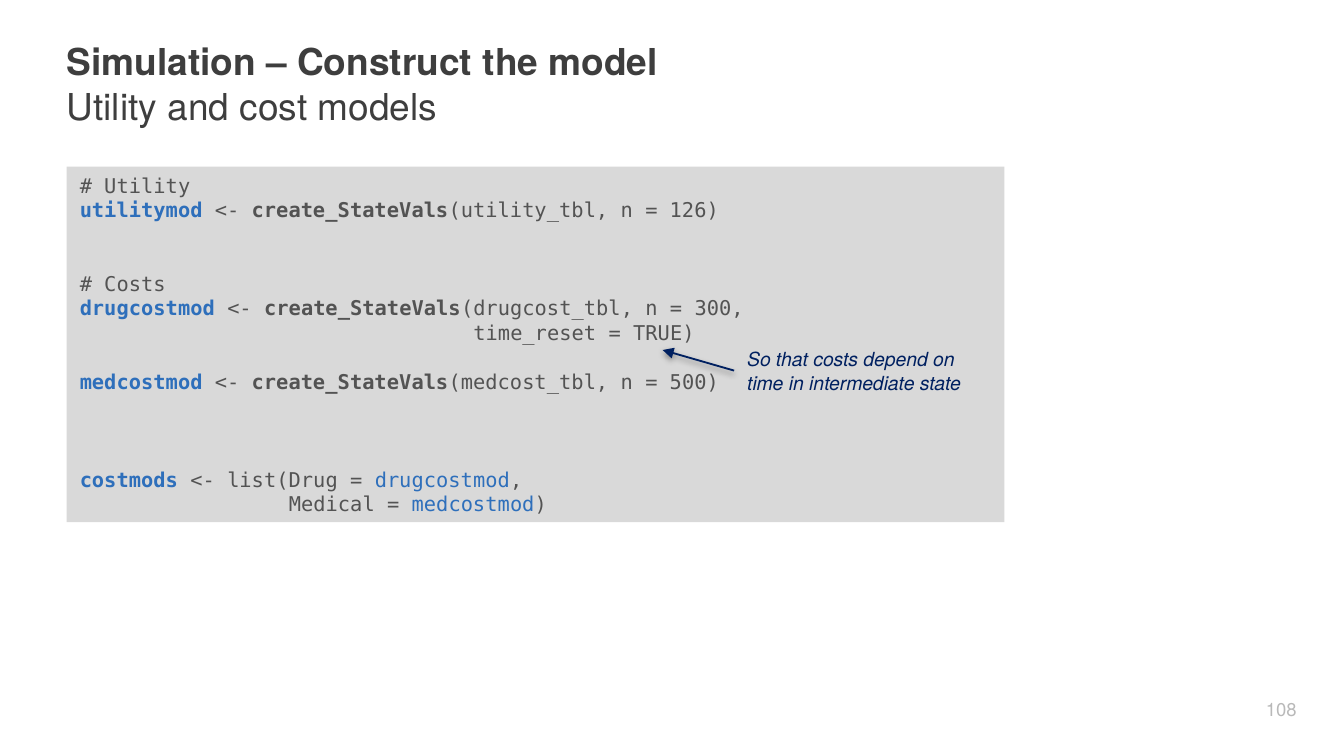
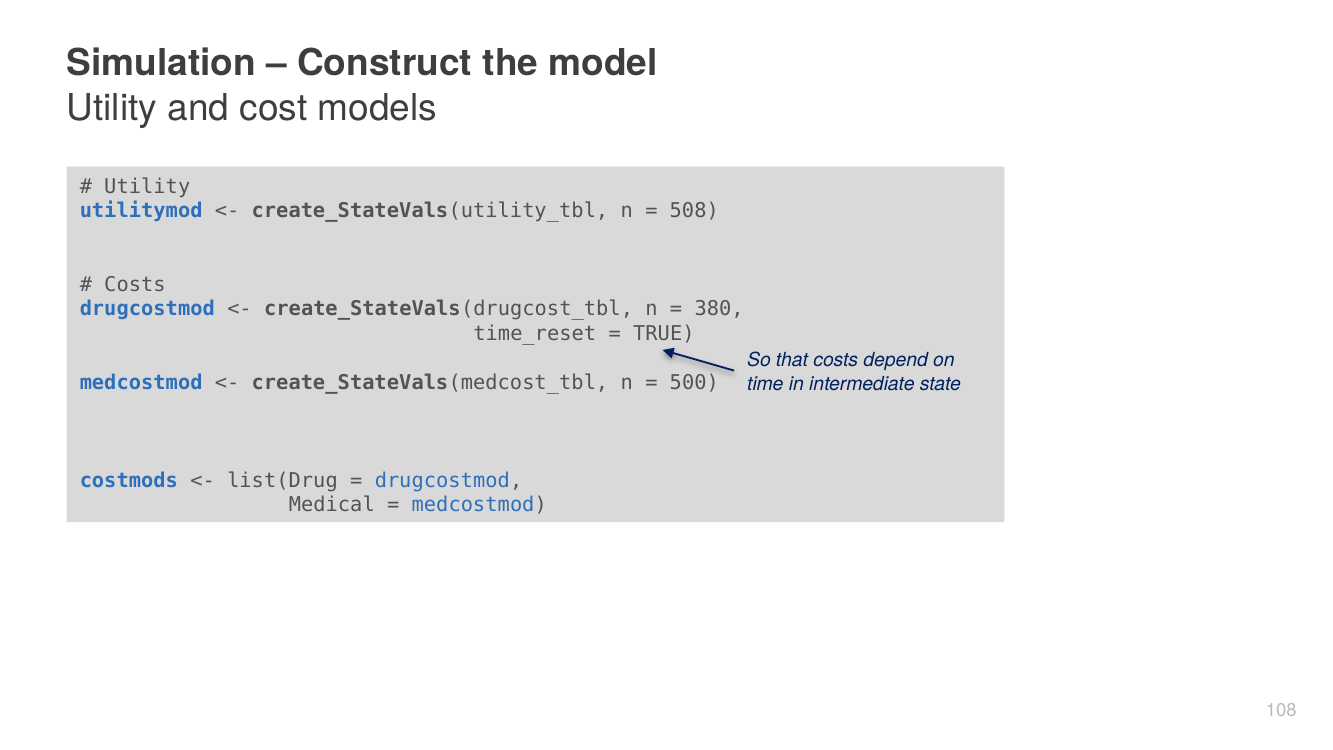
126: 126 -> 508
300: 300 -> 380
